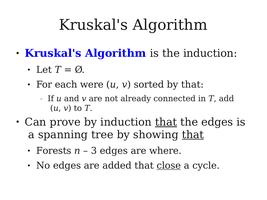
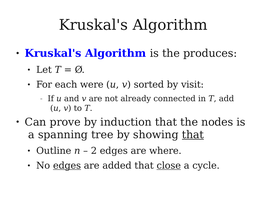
the induction: induction -> produces
by that: that -> visit
that at (166, 122) underline: present -> none
the edges: edges -> nodes
Forests: Forests -> Outline
3: 3 -> 2
edges at (67, 166) underline: none -> present
